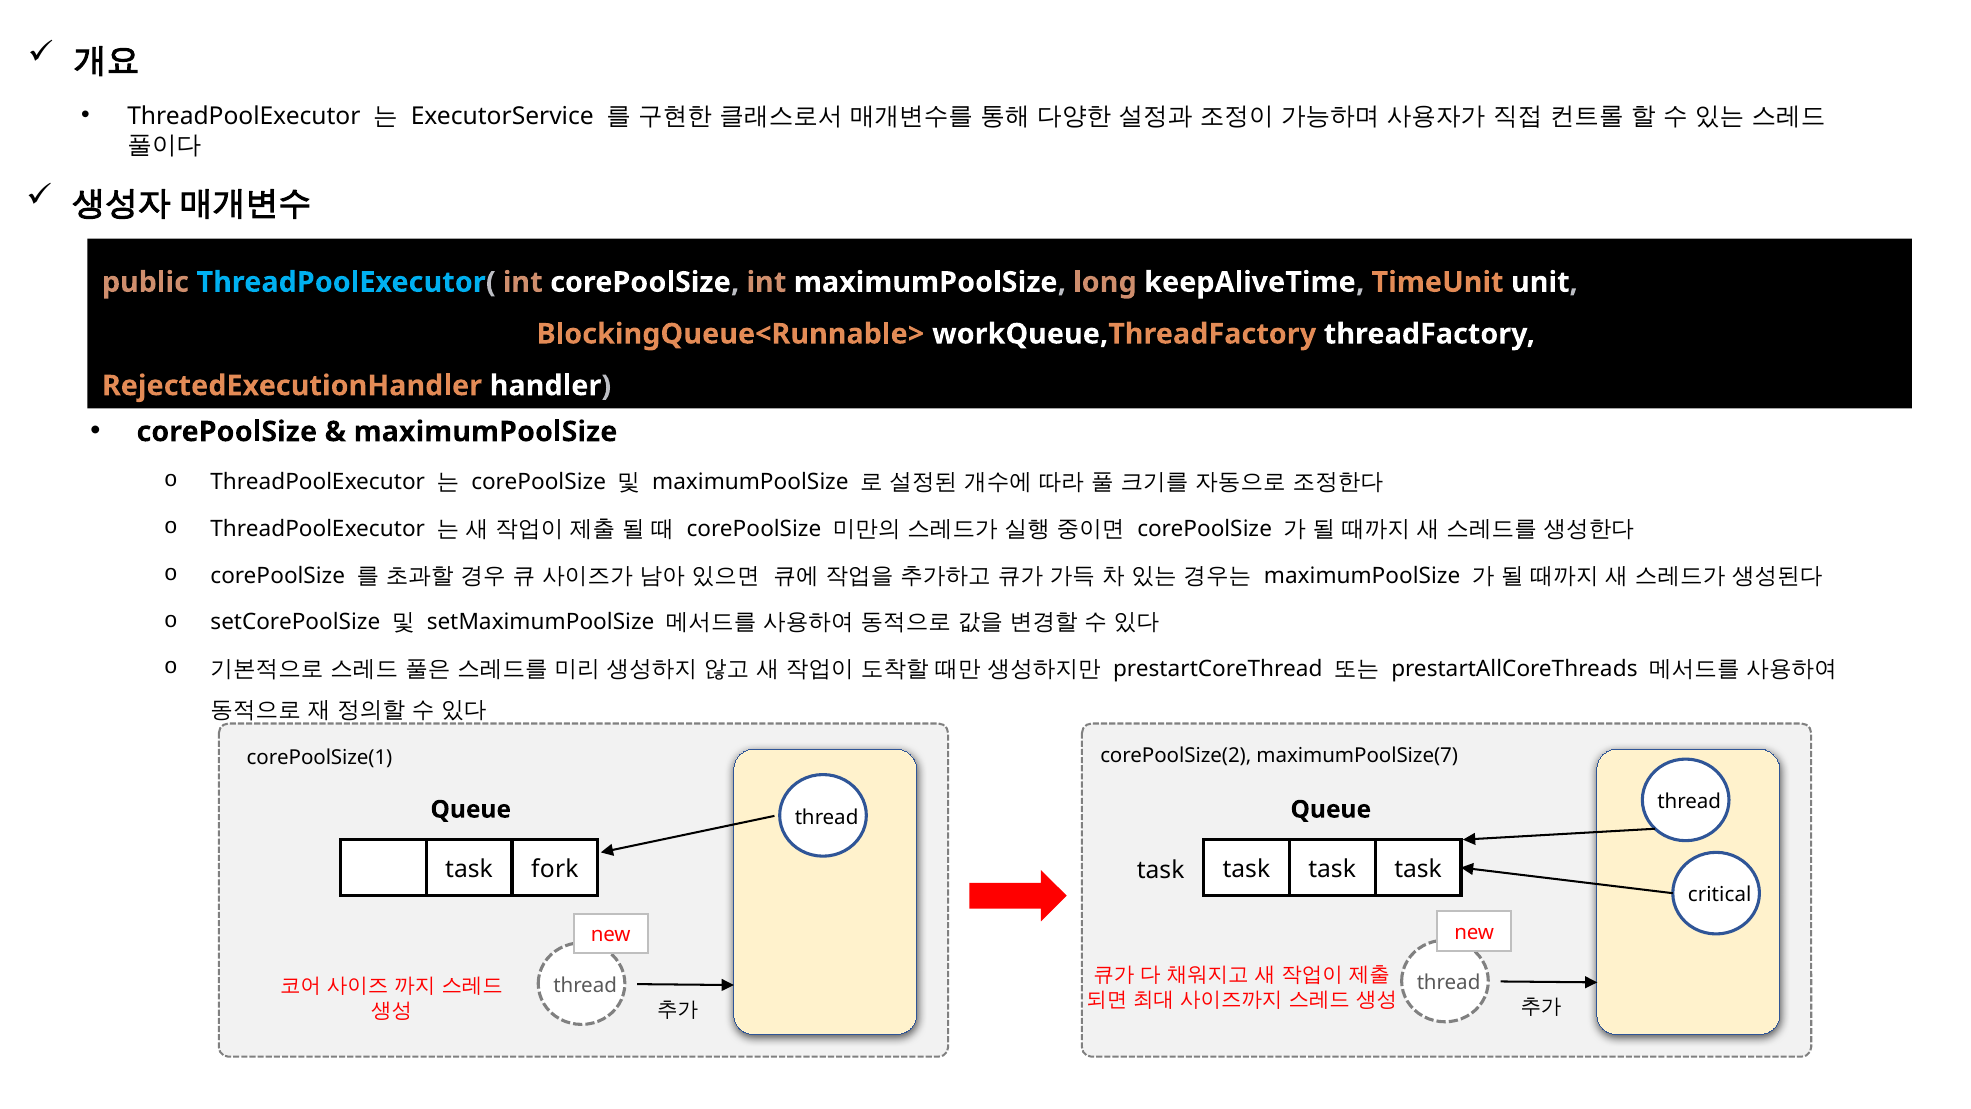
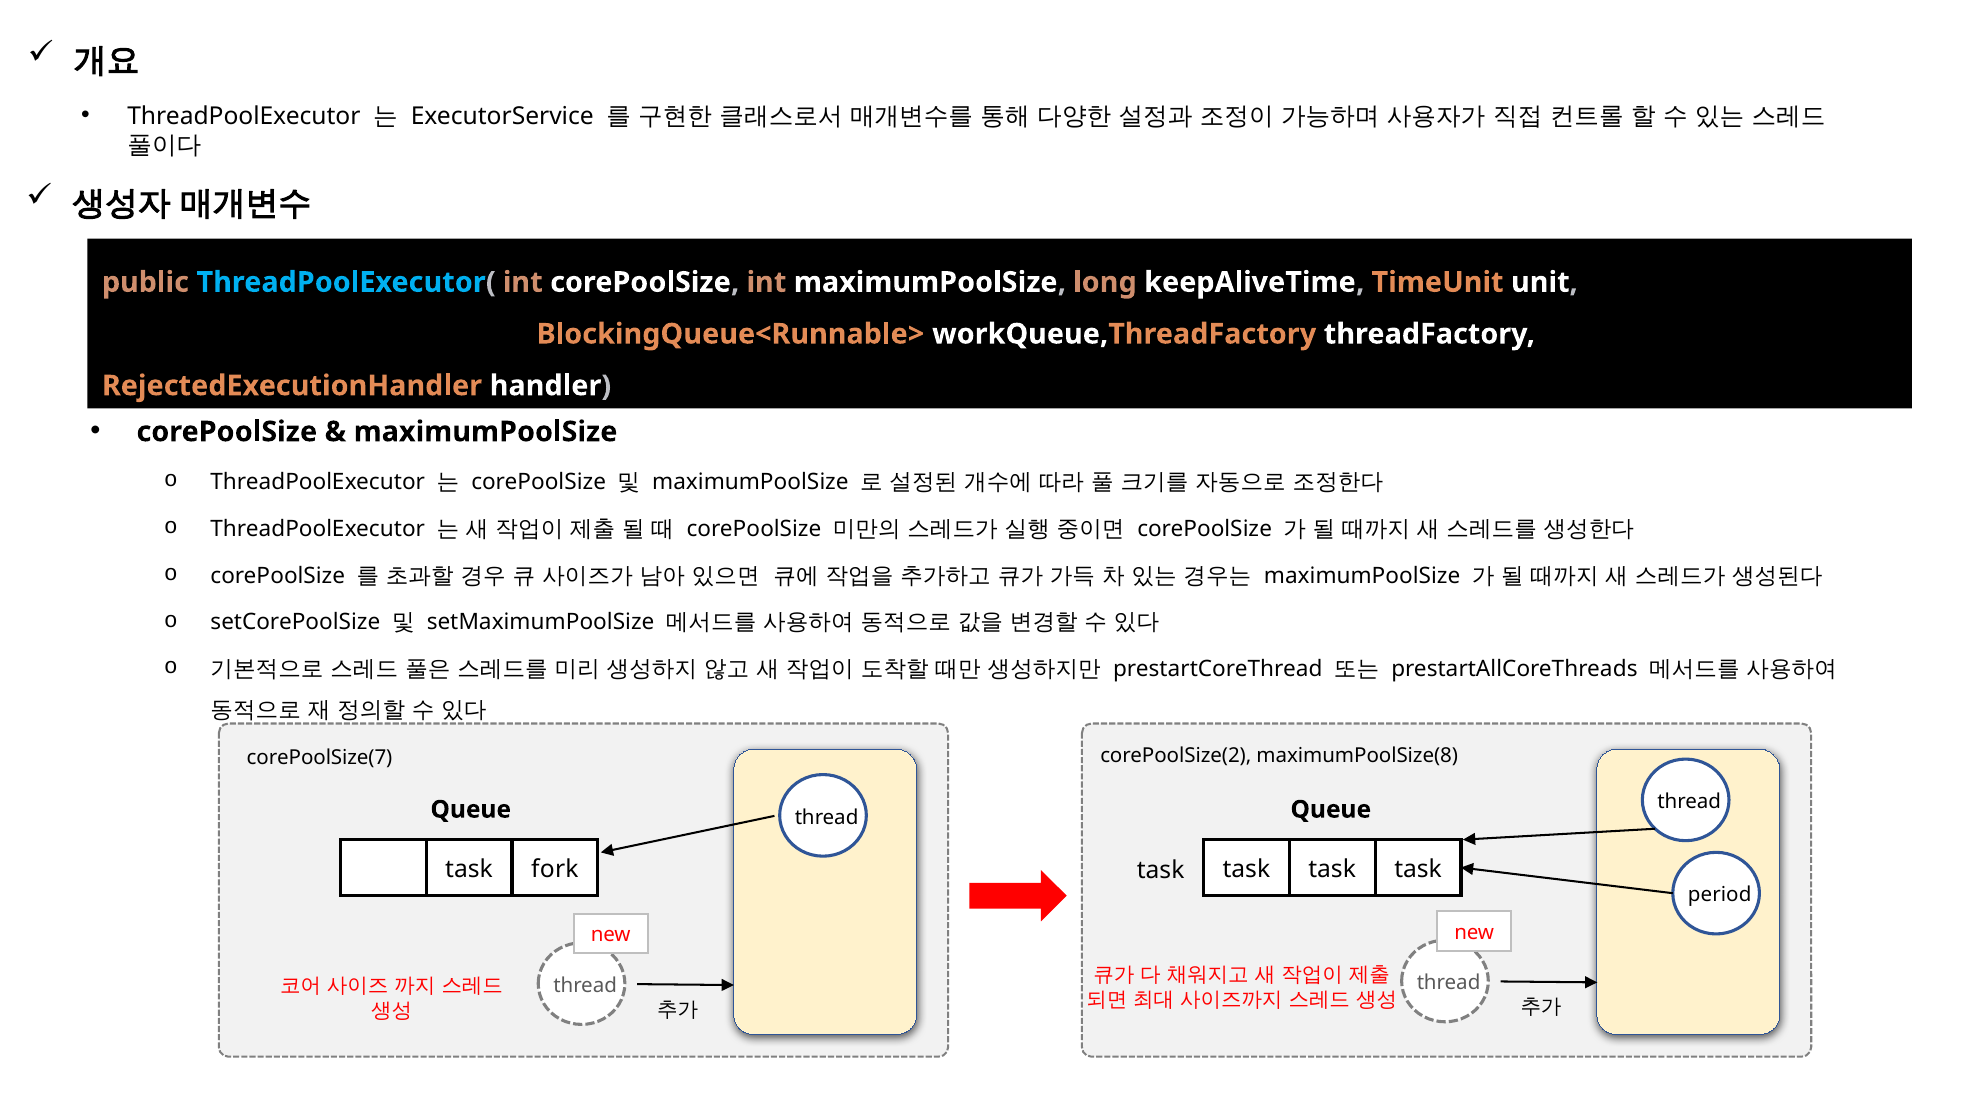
maximumPoolSize(7: maximumPoolSize(7 -> maximumPoolSize(8
corePoolSize(1: corePoolSize(1 -> corePoolSize(7
critical: critical -> period
